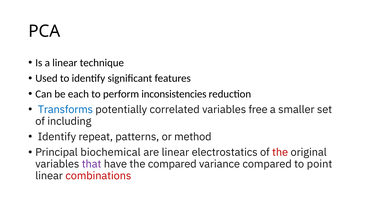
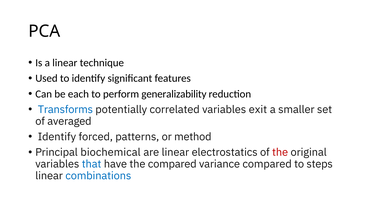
inconsistencies: inconsistencies -> generalizability
free: free -> exit
including: including -> averaged
repeat: repeat -> forced
that colour: purple -> blue
point: point -> steps
combinations colour: red -> blue
